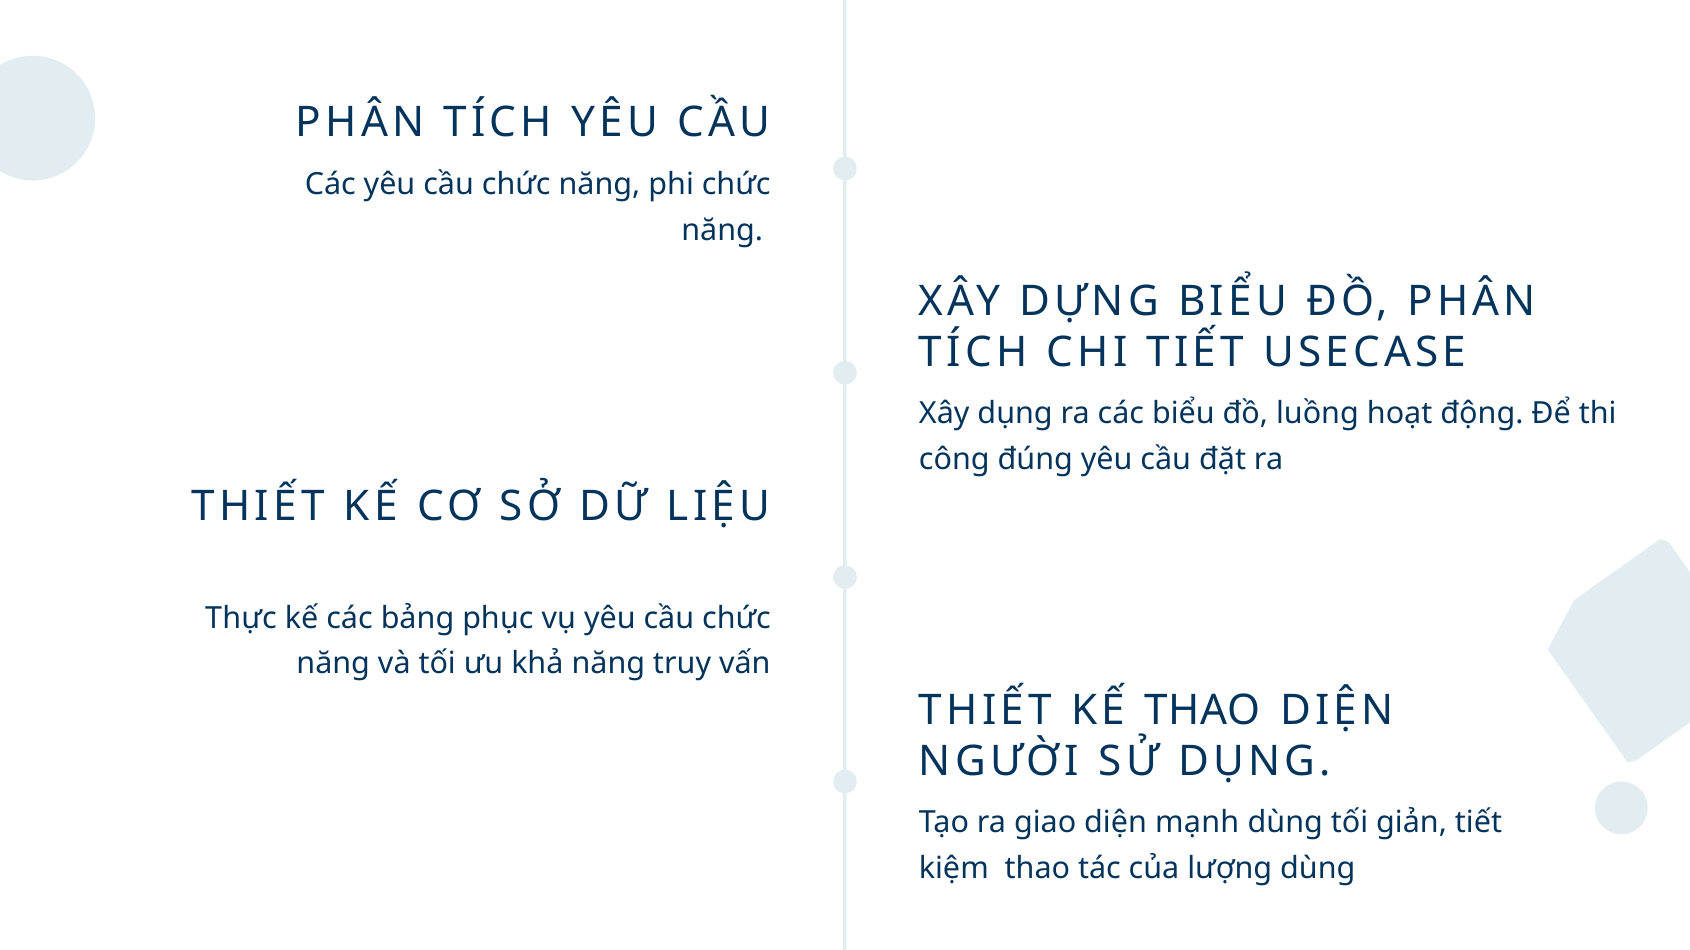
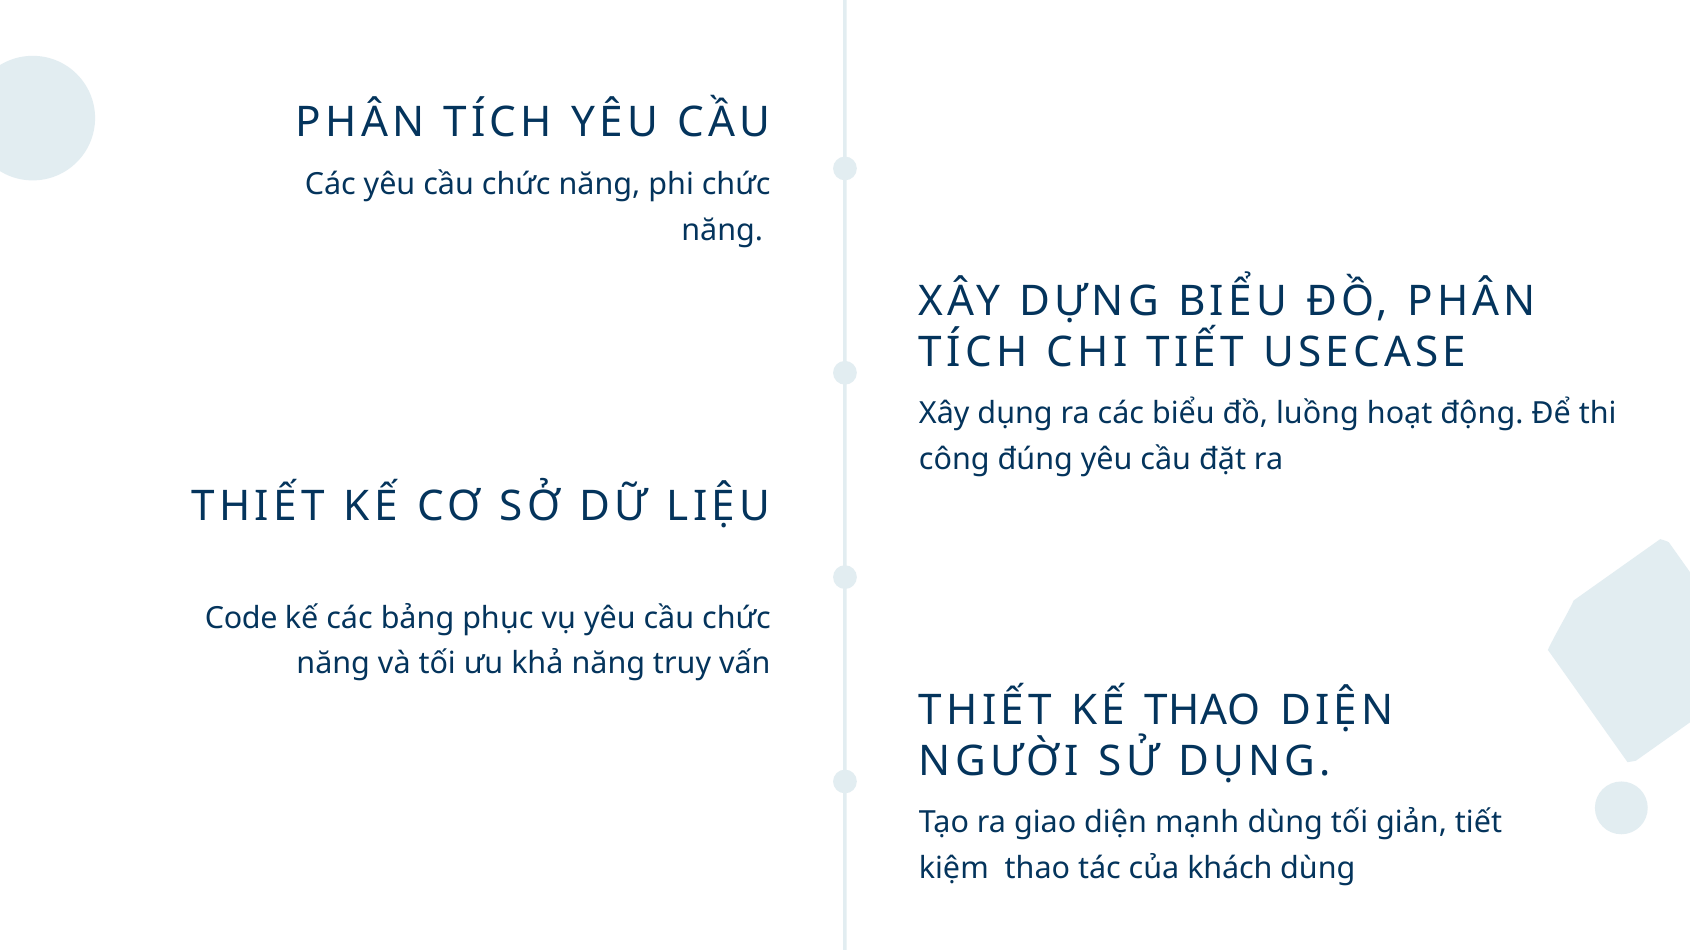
Thực: Thực -> Code
lượng: lượng -> khách
